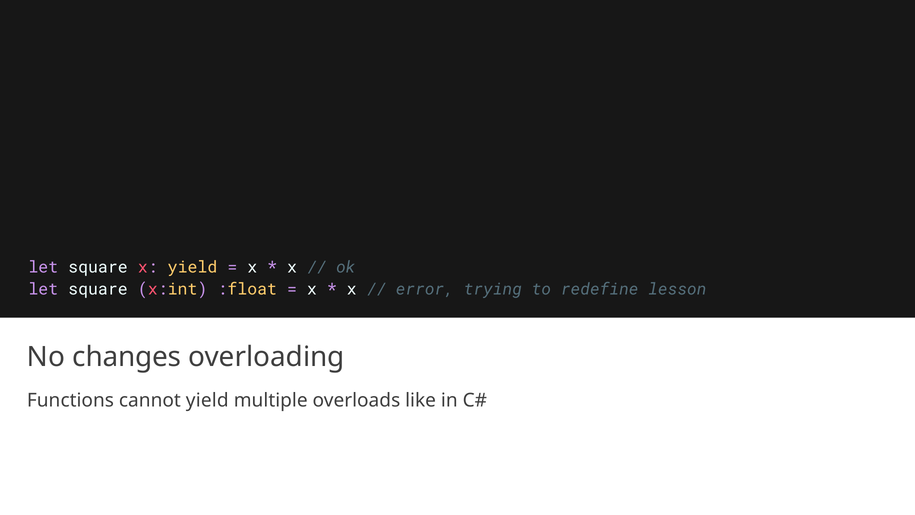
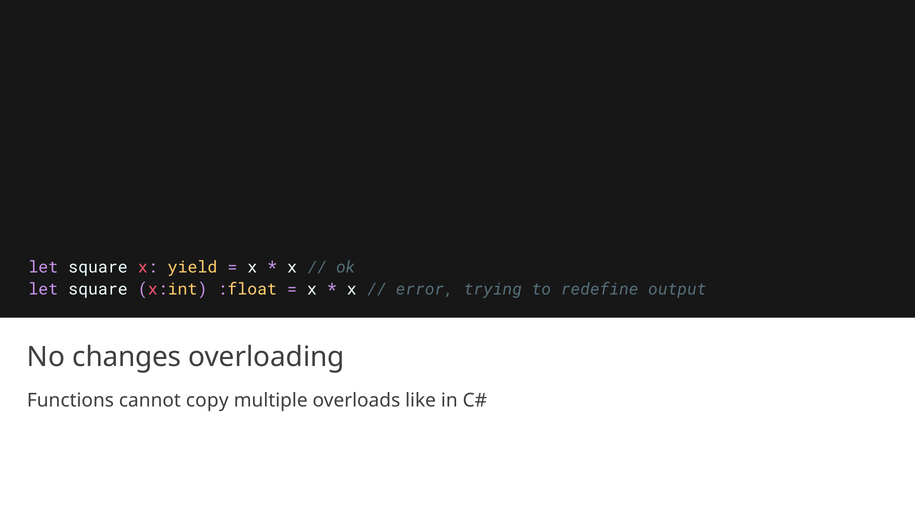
lesson: lesson -> output
cannot yield: yield -> copy
